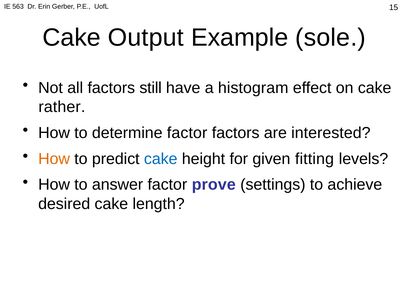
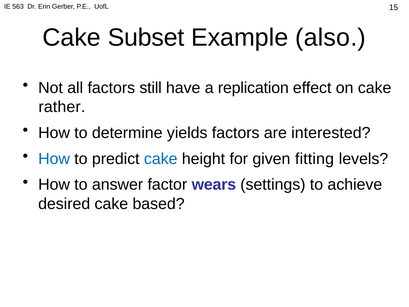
Output: Output -> Subset
sole: sole -> also
histogram: histogram -> replication
determine factor: factor -> yields
How at (54, 159) colour: orange -> blue
prove: prove -> wears
length: length -> based
